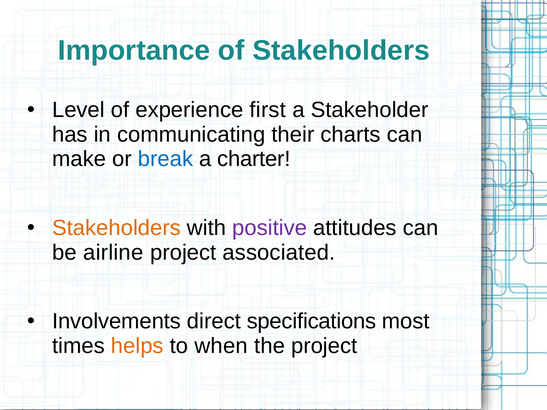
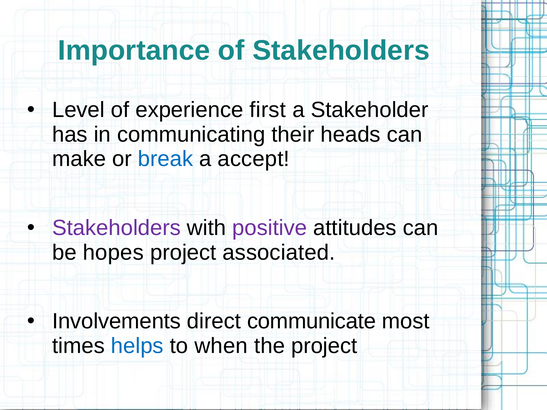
charts: charts -> heads
charter: charter -> accept
Stakeholders at (116, 228) colour: orange -> purple
airline: airline -> hopes
specifications: specifications -> communicate
helps colour: orange -> blue
